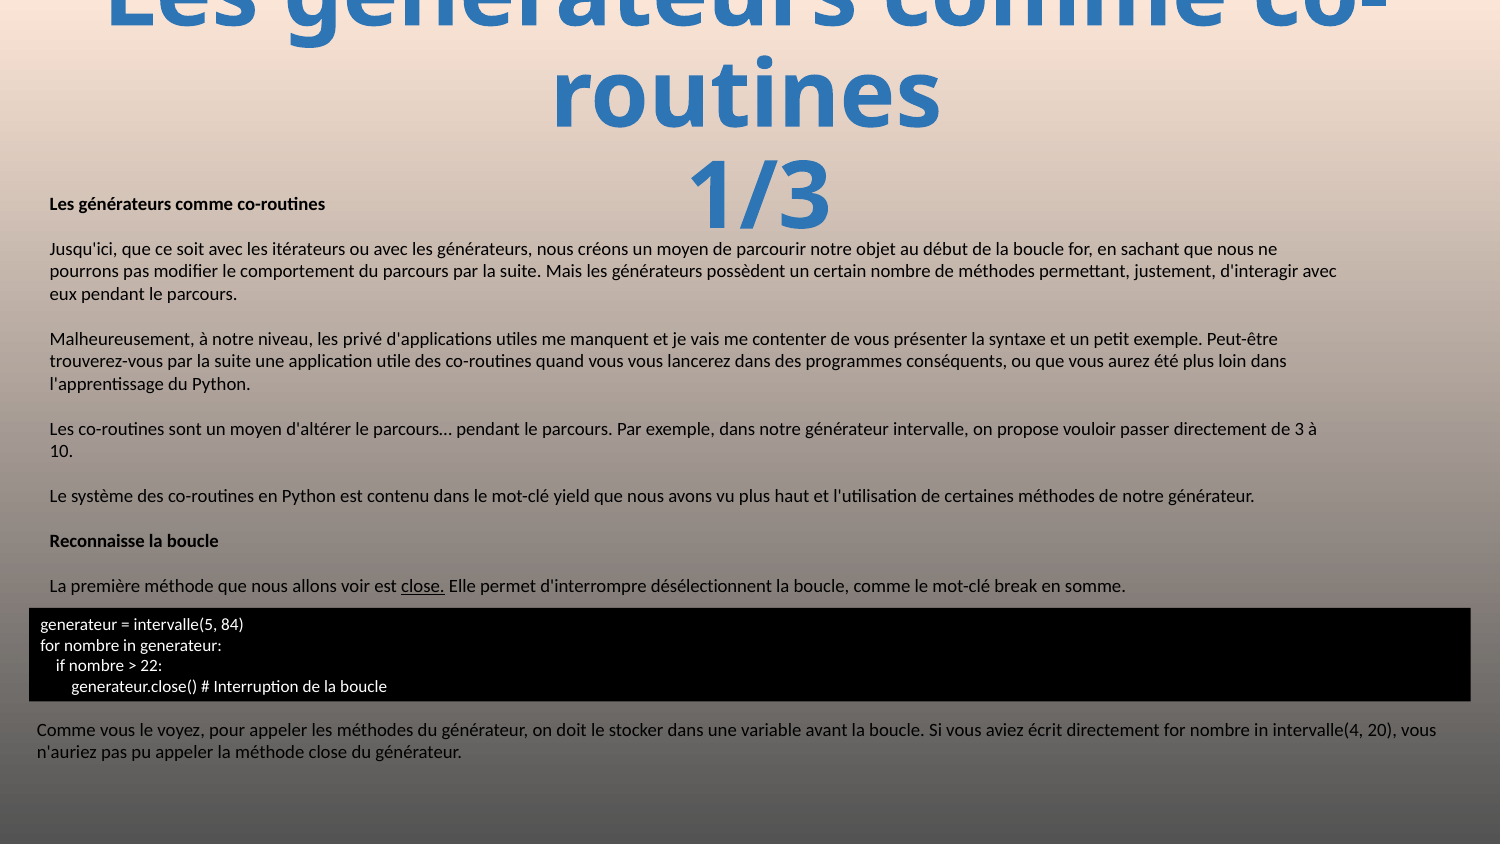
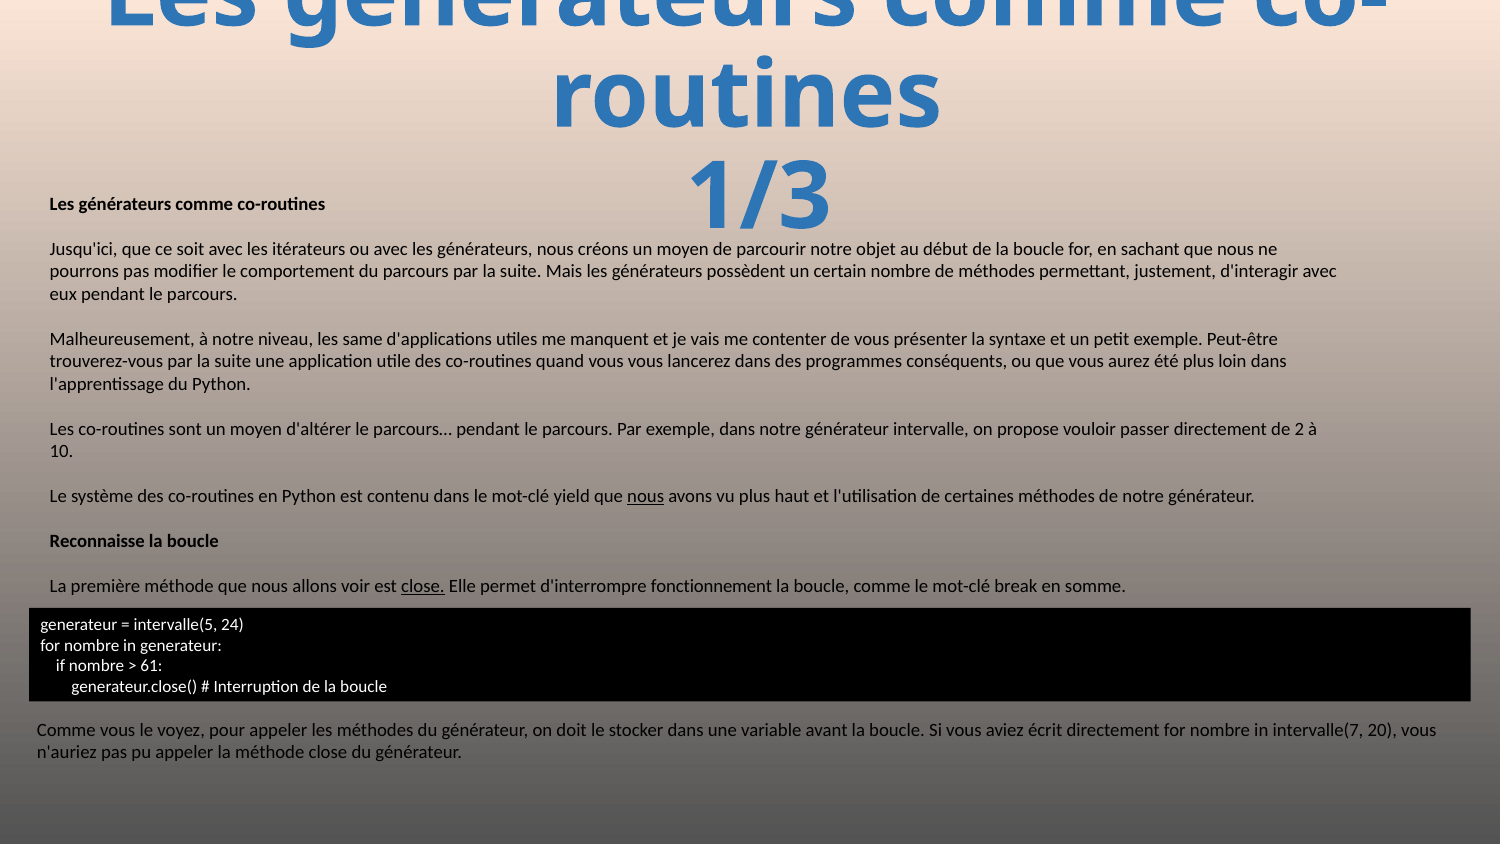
privé: privé -> same
3: 3 -> 2
nous at (646, 496) underline: none -> present
désélectionnent: désélectionnent -> fonctionnement
84: 84 -> 24
22: 22 -> 61
intervalle(4: intervalle(4 -> intervalle(7
